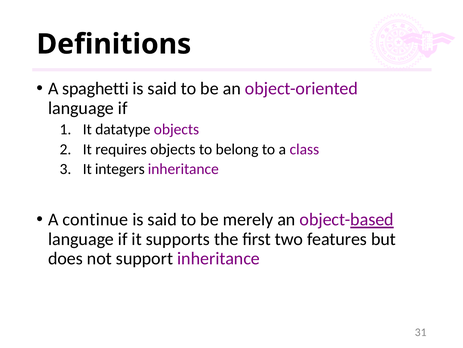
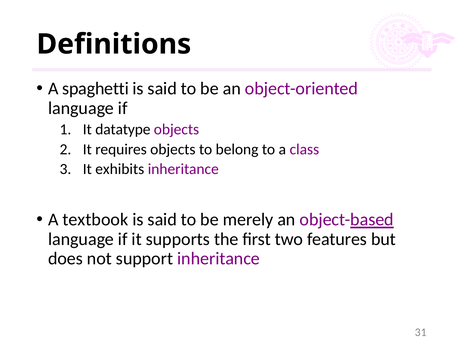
integers: integers -> exhibits
continue: continue -> textbook
